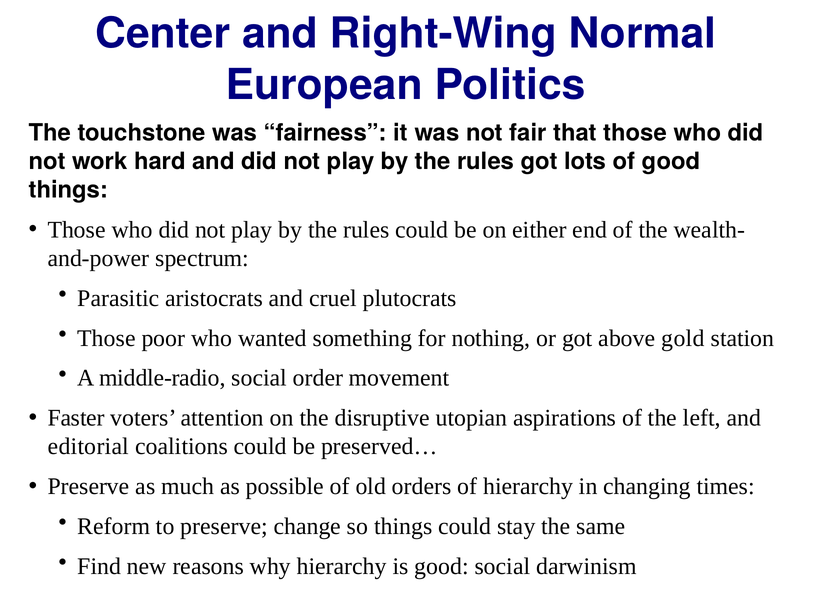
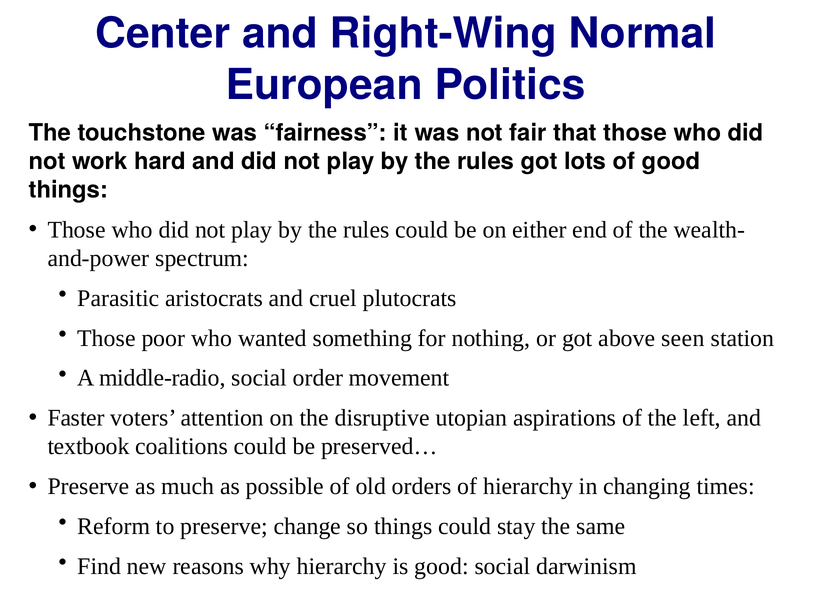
gold: gold -> seen
editorial: editorial -> textbook
